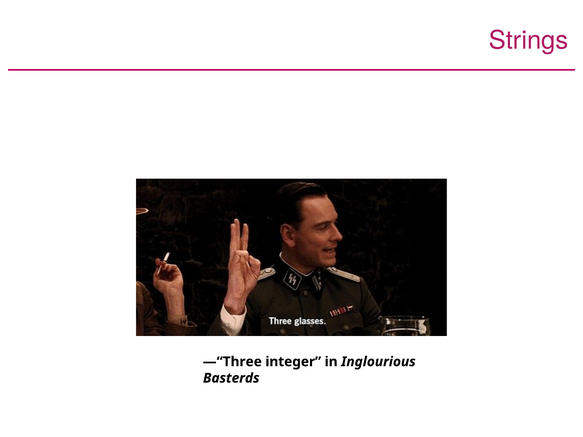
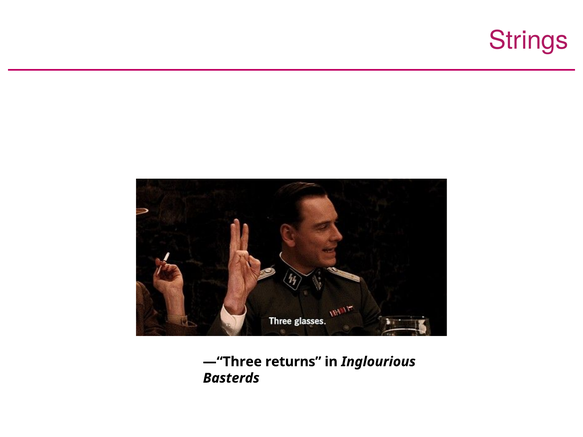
integer: integer -> returns
